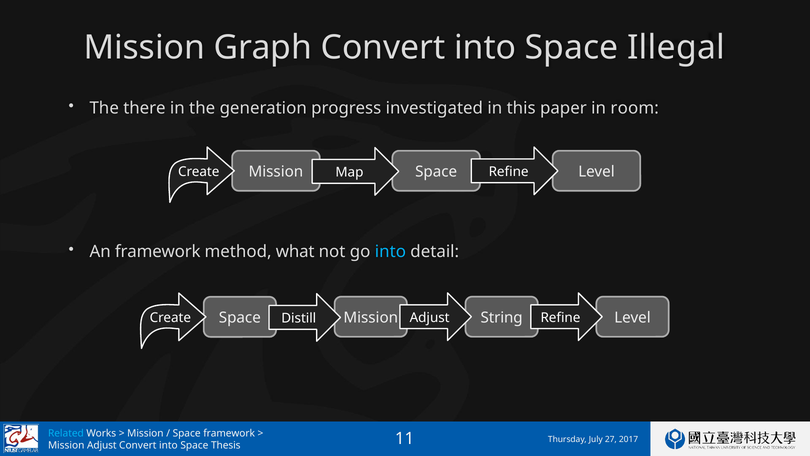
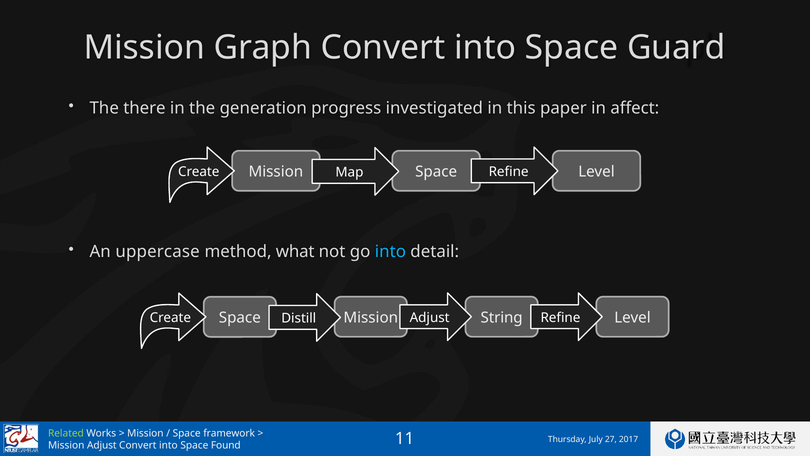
Illegal: Illegal -> Guard
room: room -> affect
An framework: framework -> uppercase
Related colour: light blue -> light green
Thesis: Thesis -> Found
